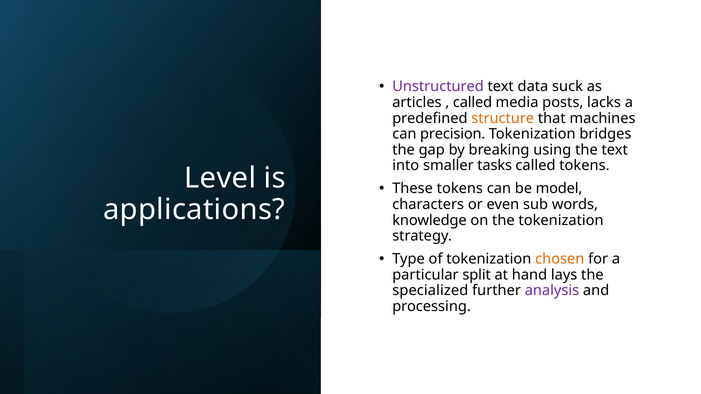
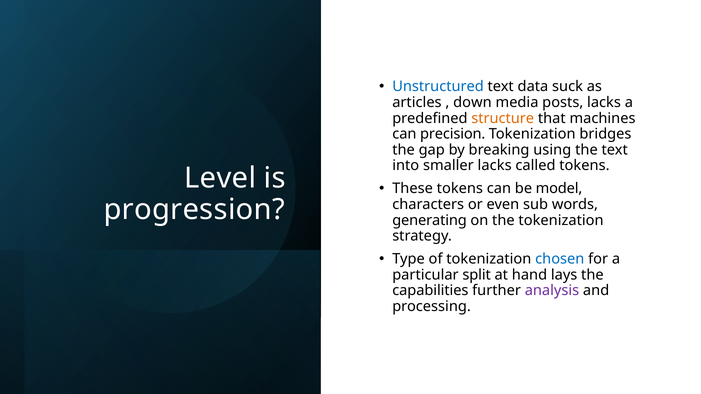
Unstructured colour: purple -> blue
called at (473, 103): called -> down
smaller tasks: tasks -> lacks
applications: applications -> progression
knowledge: knowledge -> generating
chosen colour: orange -> blue
specialized: specialized -> capabilities
